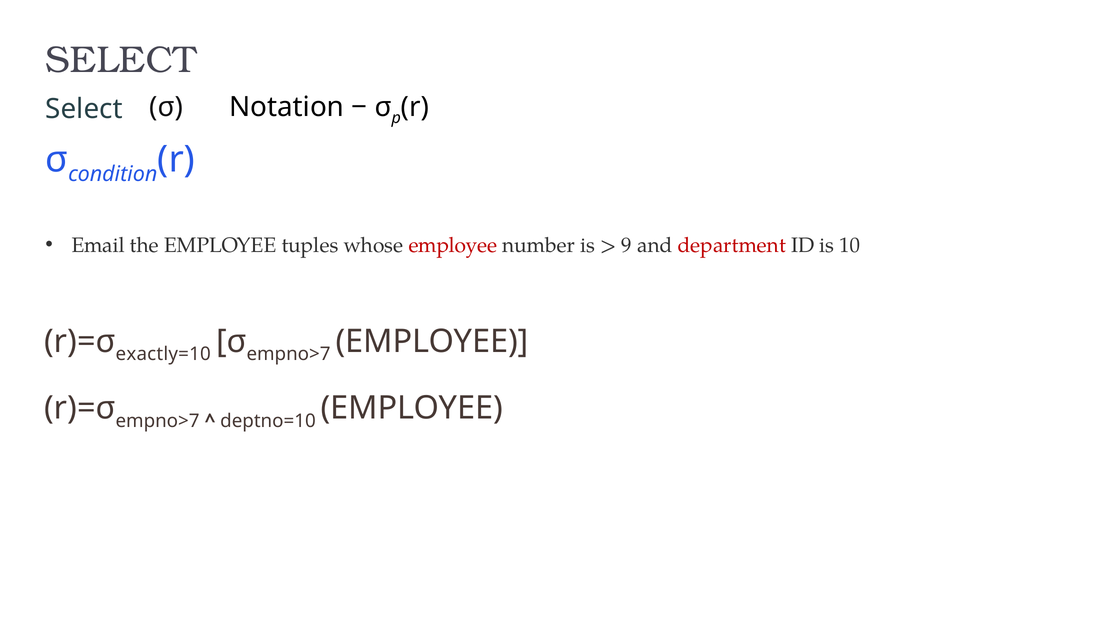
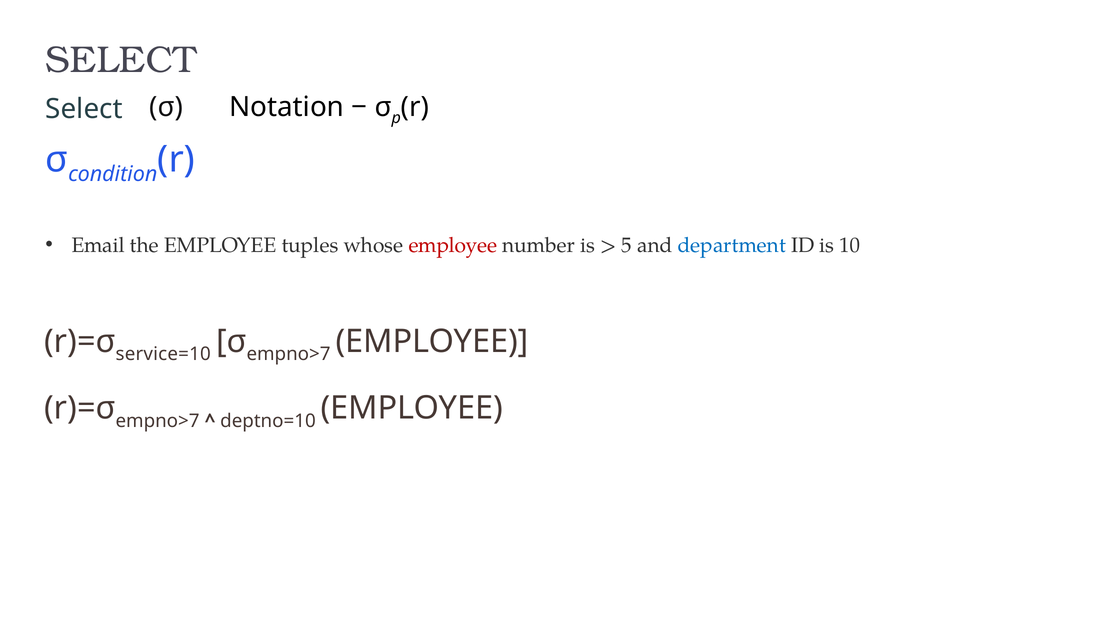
9: 9 -> 5
department colour: red -> blue
exactly=10: exactly=10 -> service=10
